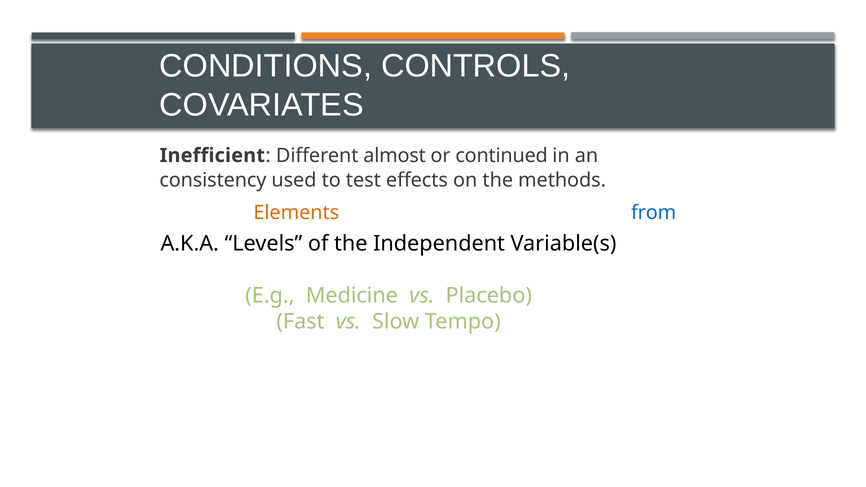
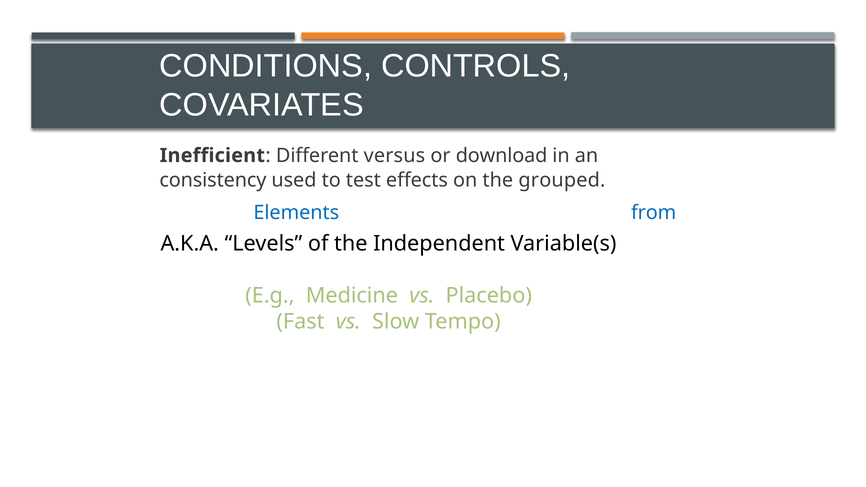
almost: almost -> versus
continued: continued -> download
methods: methods -> grouped
Elements colour: orange -> blue
